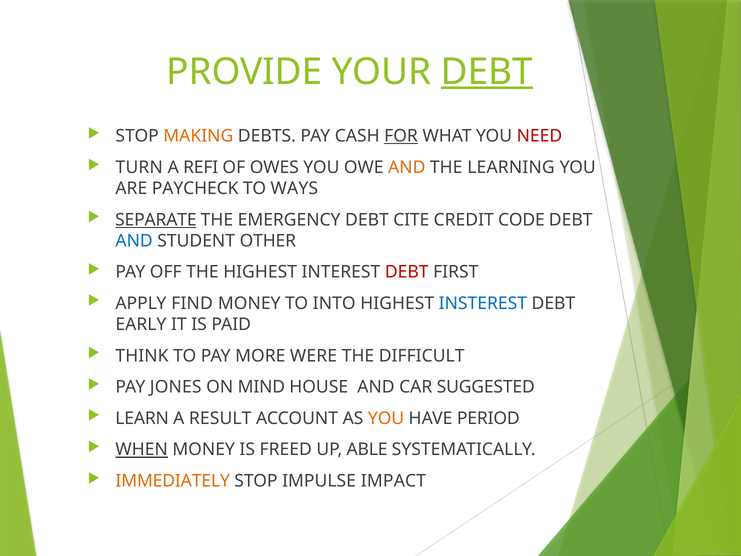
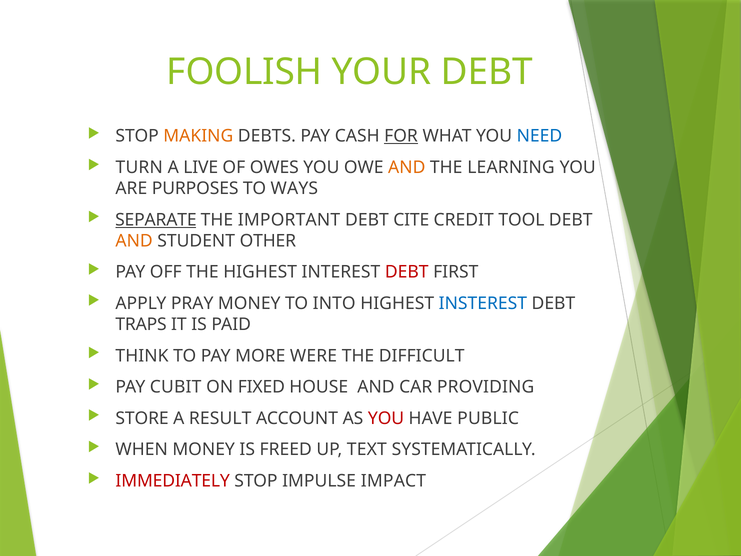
PROVIDE: PROVIDE -> FOOLISH
DEBT at (487, 72) underline: present -> none
NEED colour: red -> blue
REFI: REFI -> LIVE
PAYCHECK: PAYCHECK -> PURPOSES
EMERGENCY: EMERGENCY -> IMPORTANT
CODE: CODE -> TOOL
AND at (134, 241) colour: blue -> orange
FIND: FIND -> PRAY
EARLY: EARLY -> TRAPS
JONES: JONES -> CUBIT
MIND: MIND -> FIXED
SUGGESTED: SUGGESTED -> PROVIDING
LEARN: LEARN -> STORE
YOU at (386, 418) colour: orange -> red
PERIOD: PERIOD -> PUBLIC
WHEN underline: present -> none
ABLE: ABLE -> TEXT
IMMEDIATELY colour: orange -> red
